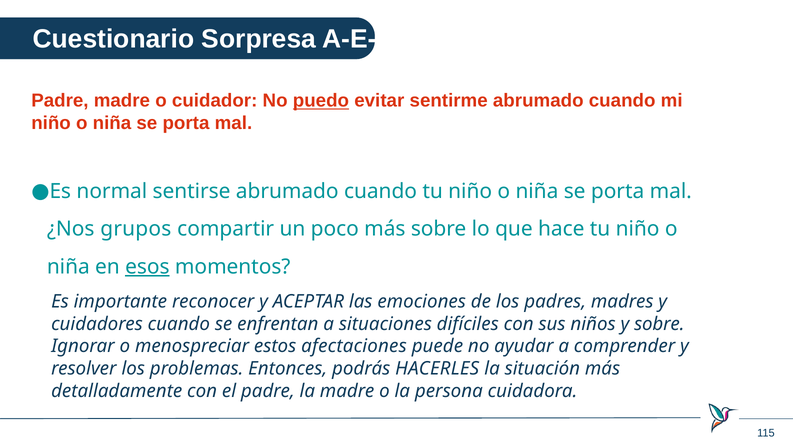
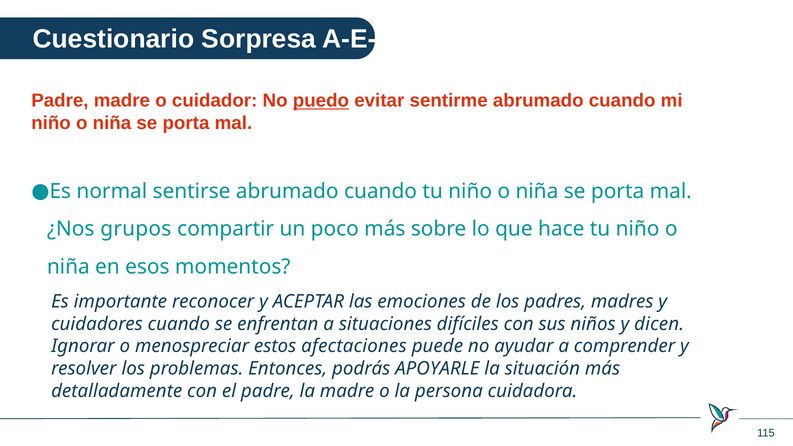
esos underline: present -> none
y sobre: sobre -> dicen
HACERLES: HACERLES -> APOYARLE
